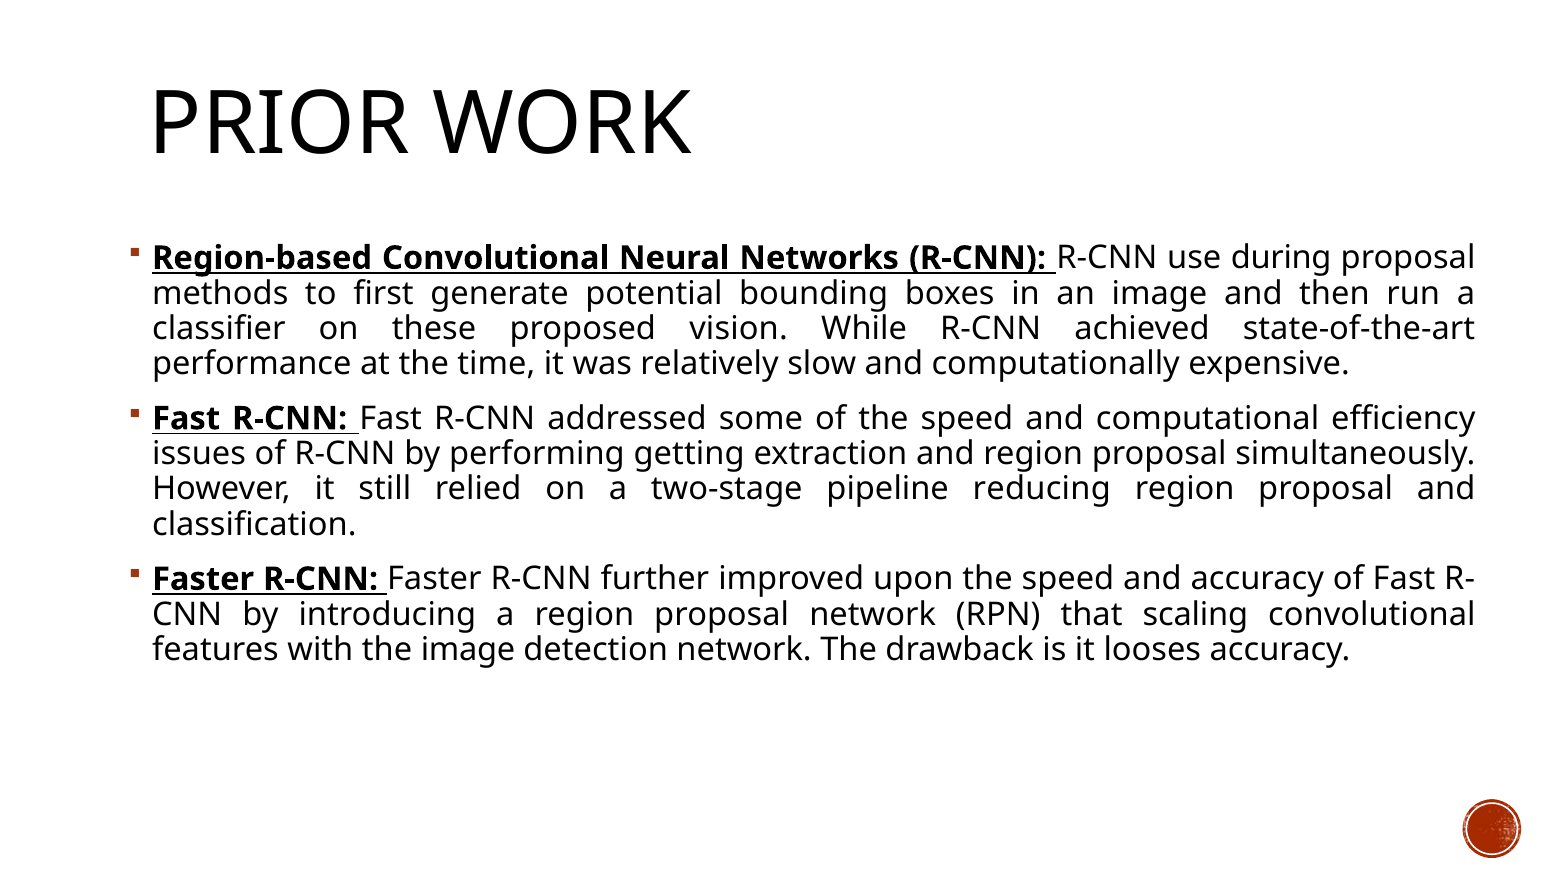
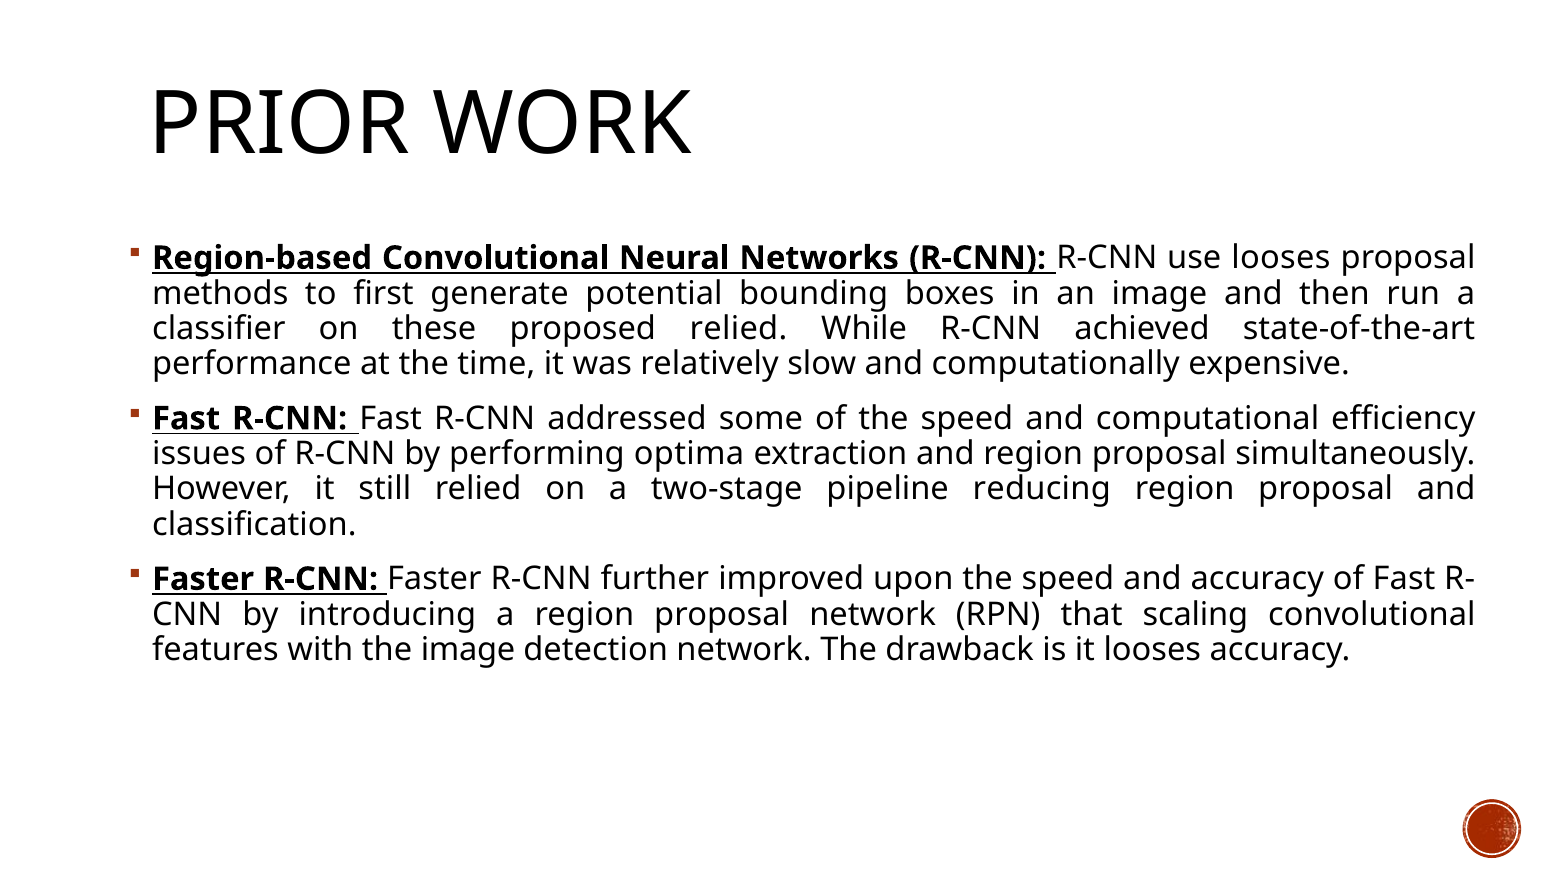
use during: during -> looses
proposed vision: vision -> relied
getting: getting -> optima
